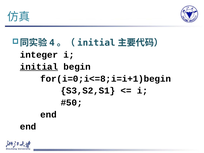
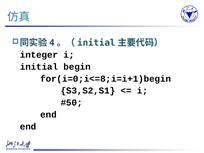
initial underline: present -> none
